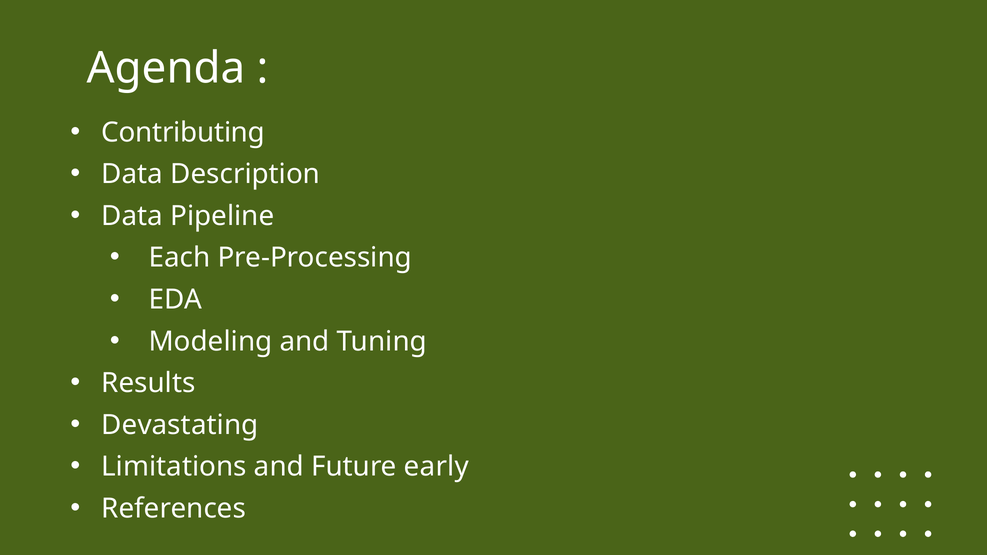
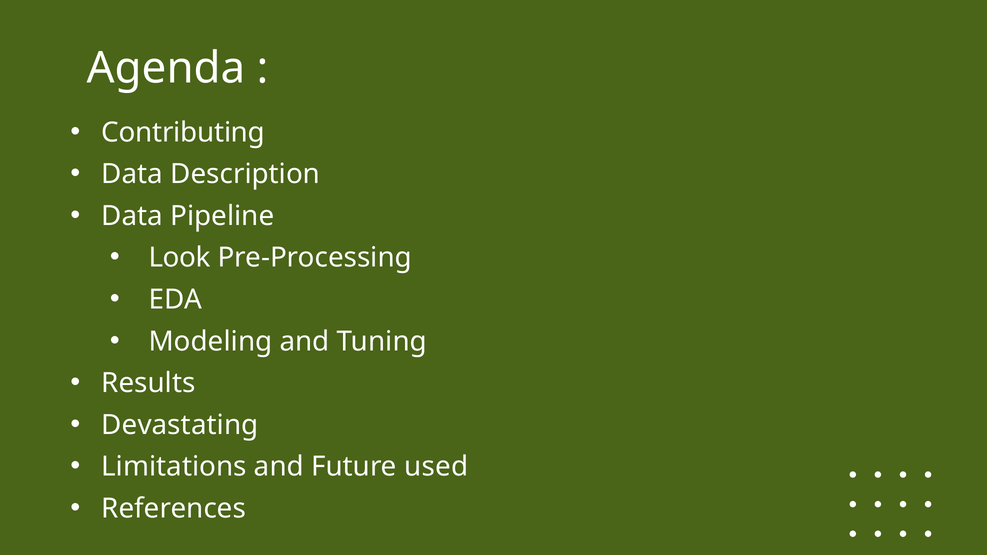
Each: Each -> Look
early: early -> used
